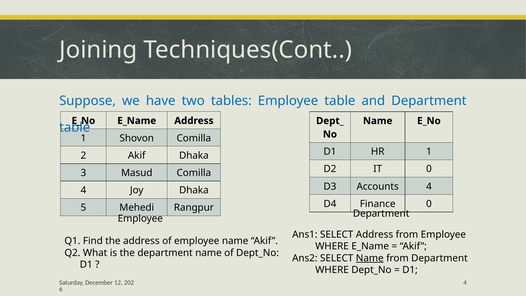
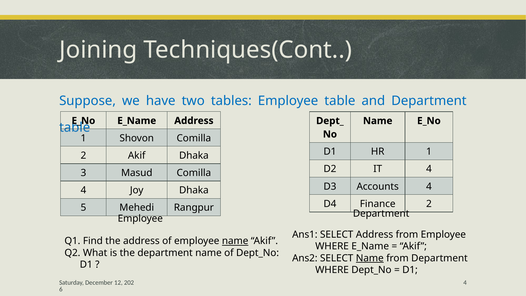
IT 0: 0 -> 4
Finance 0: 0 -> 2
name at (235, 241) underline: none -> present
